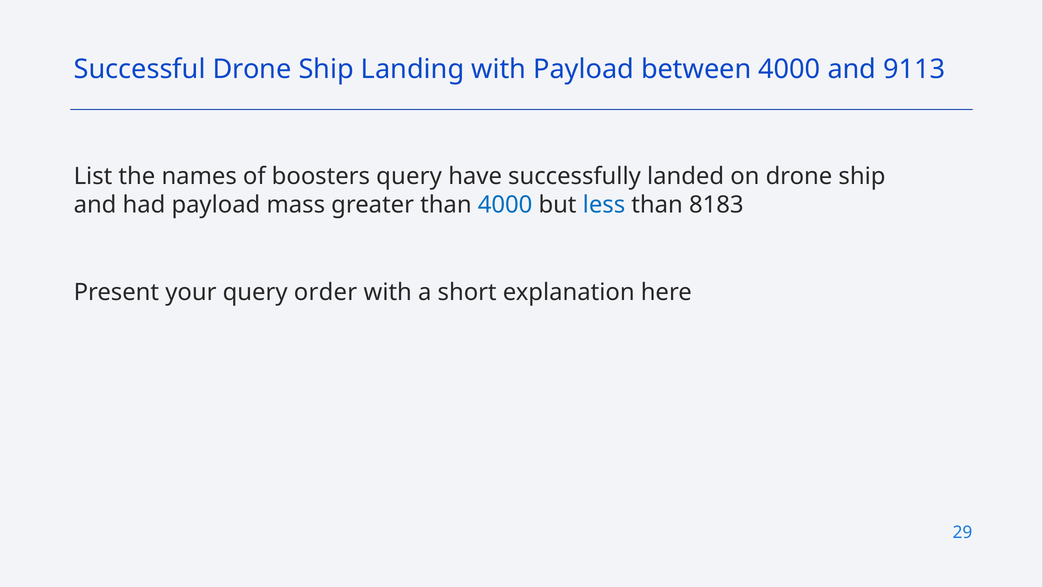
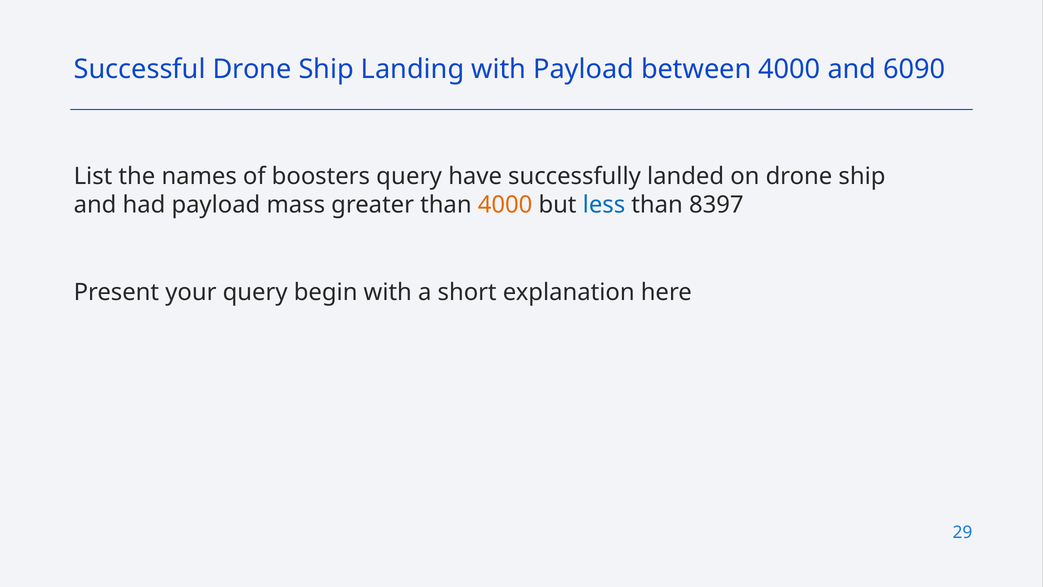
9113: 9113 -> 6090
4000 at (505, 205) colour: blue -> orange
8183: 8183 -> 8397
order: order -> begin
